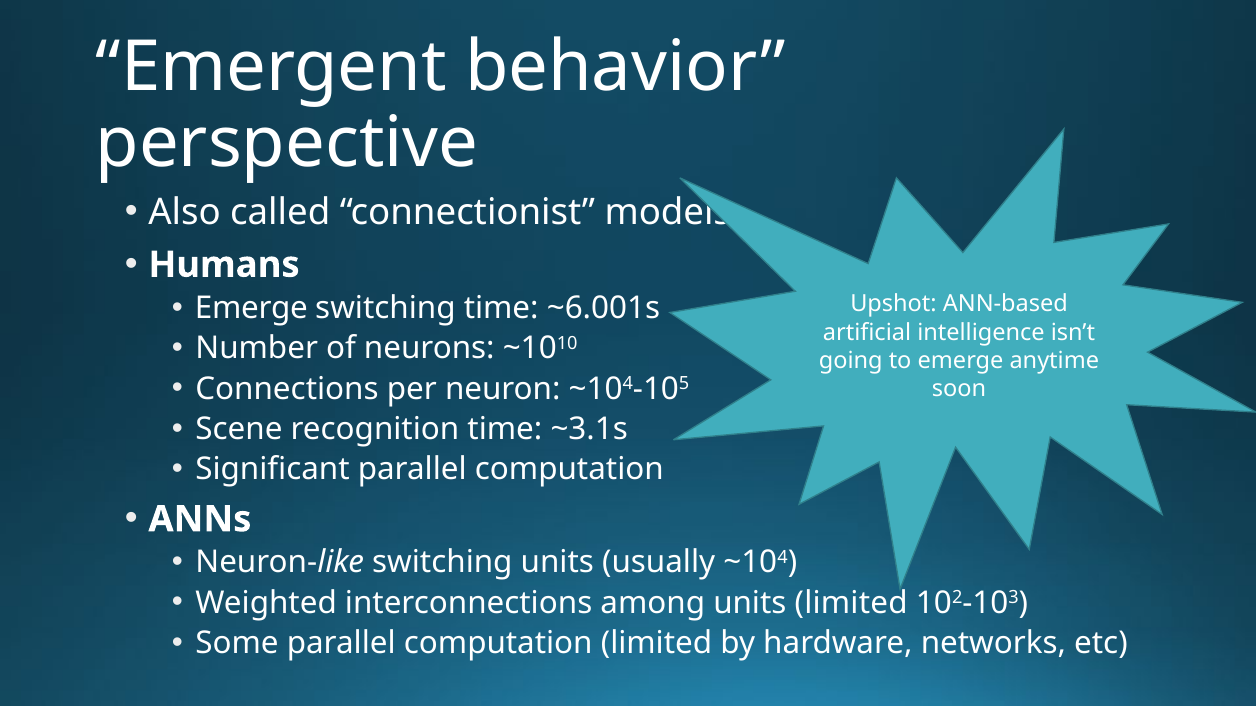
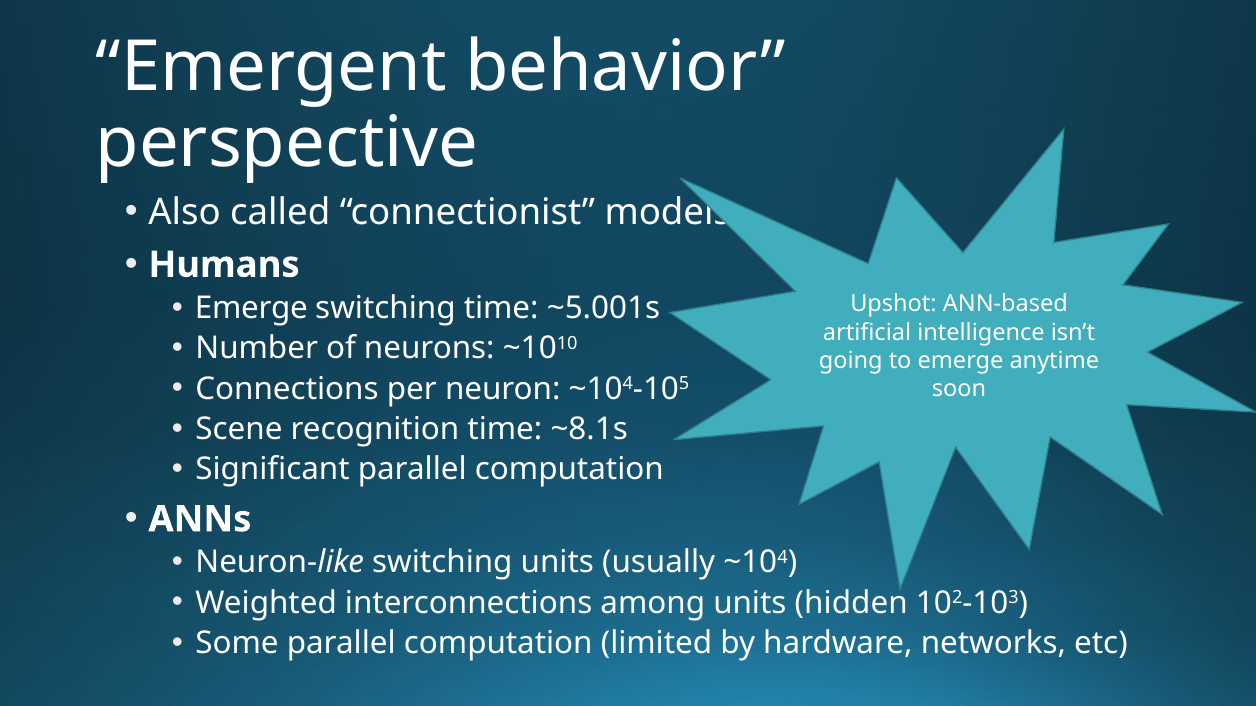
~6.001s: ~6.001s -> ~5.001s
~3.1s: ~3.1s -> ~8.1s
units limited: limited -> hidden
